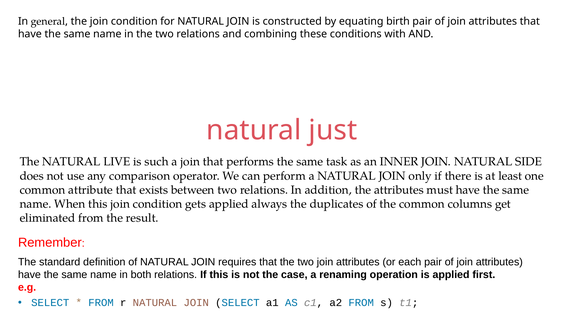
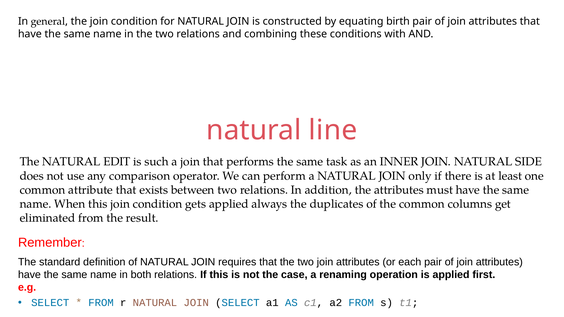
just: just -> line
LIVE: LIVE -> EDIT
